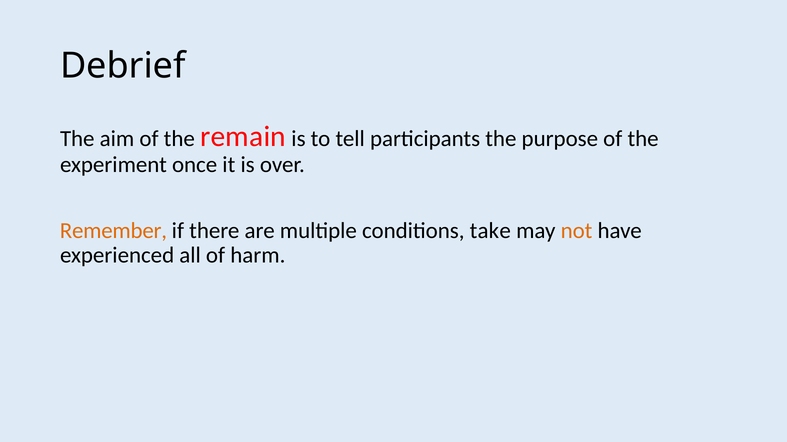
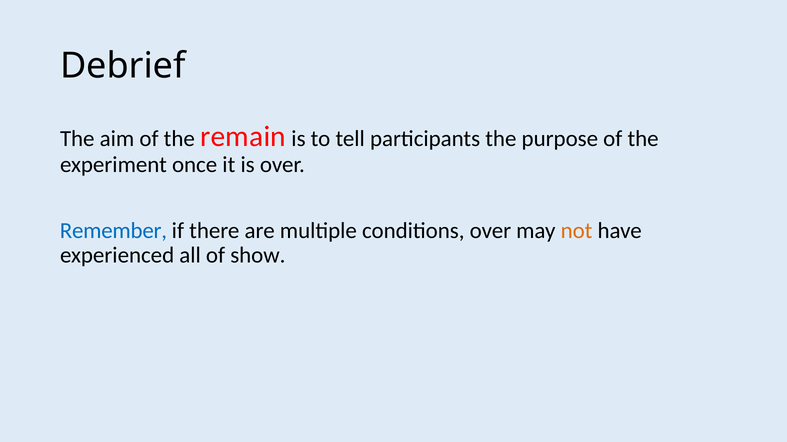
Remember colour: orange -> blue
conditions take: take -> over
harm: harm -> show
